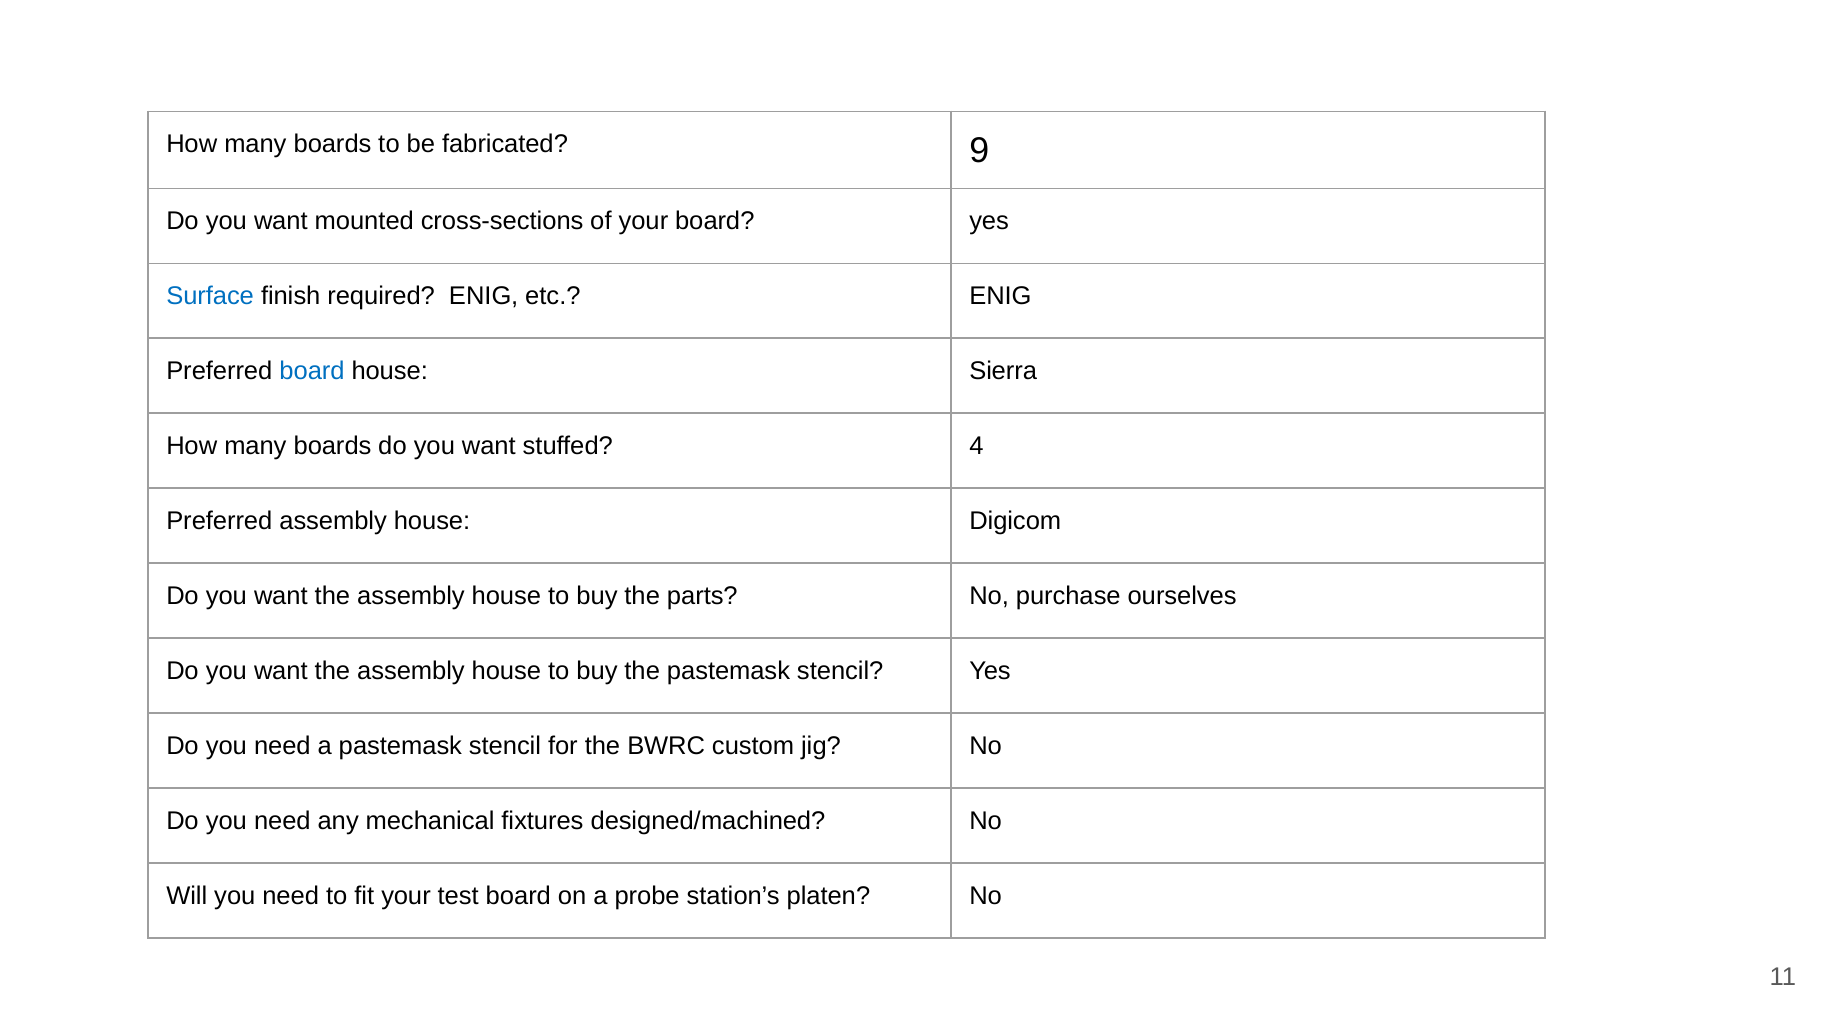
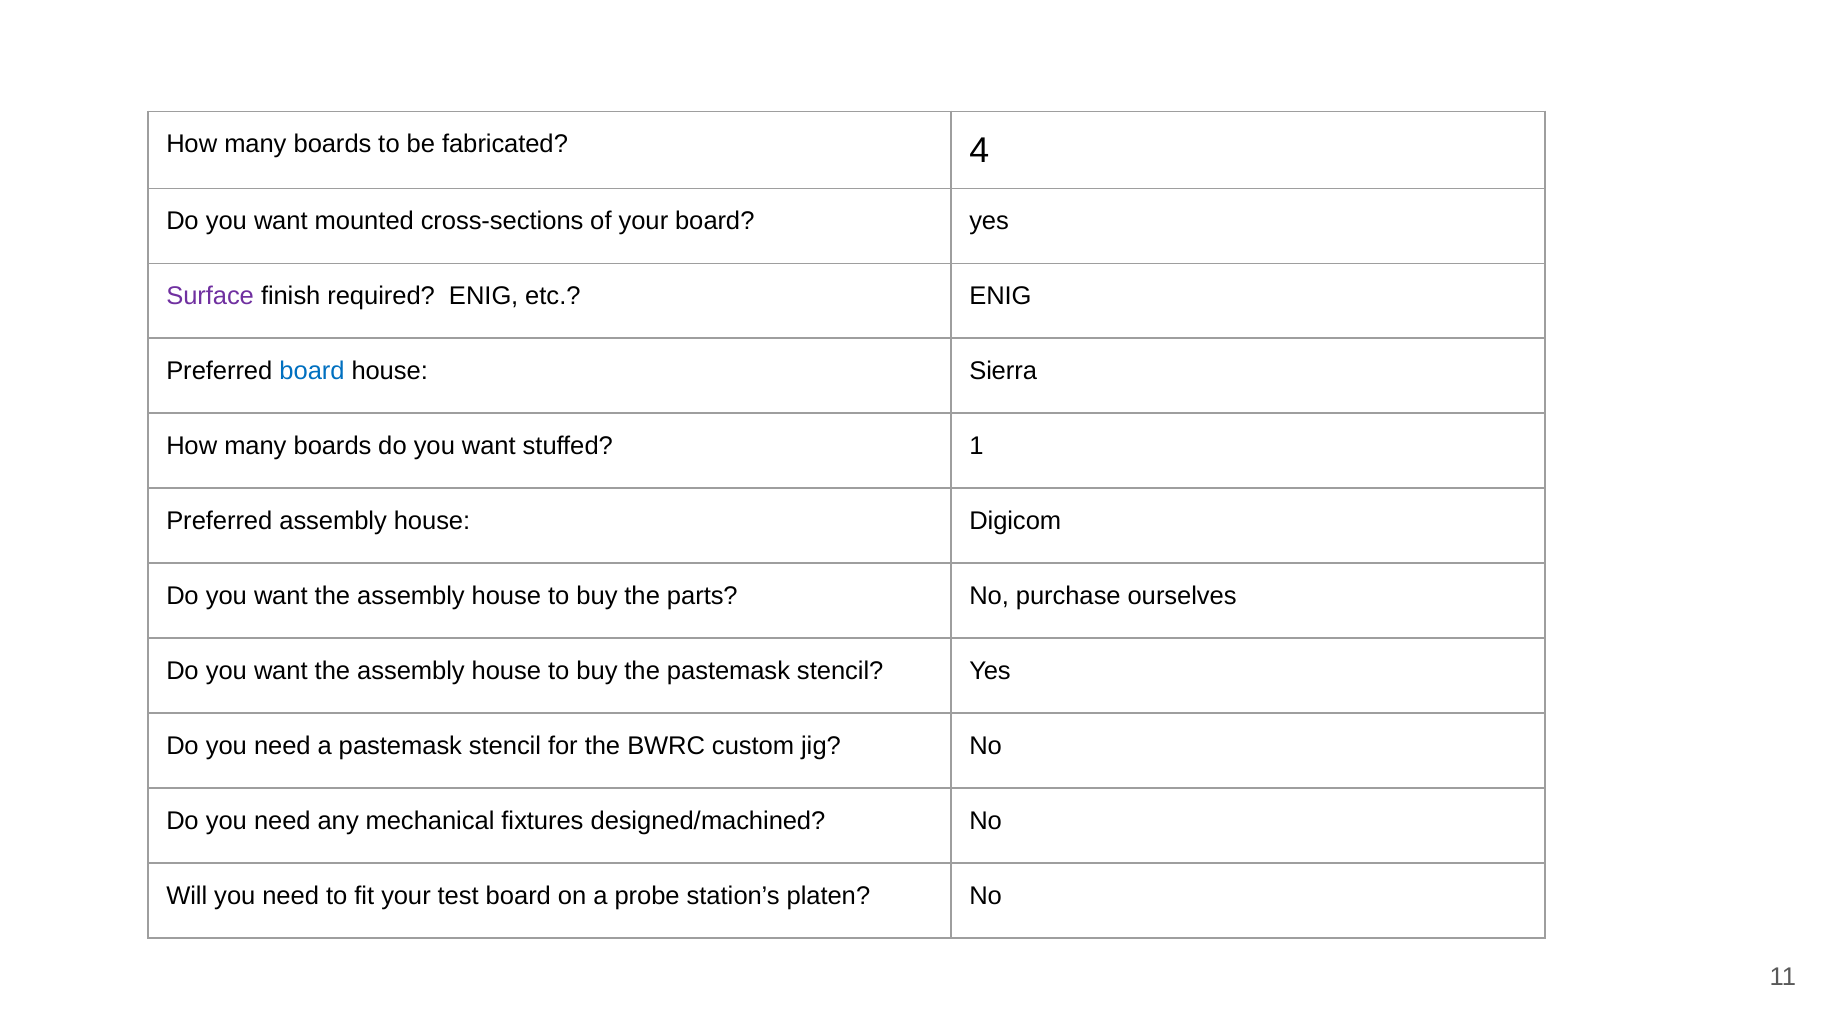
9: 9 -> 4
Surface colour: blue -> purple
4: 4 -> 1
